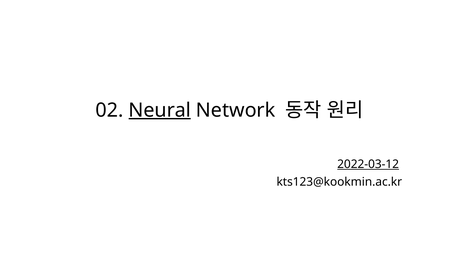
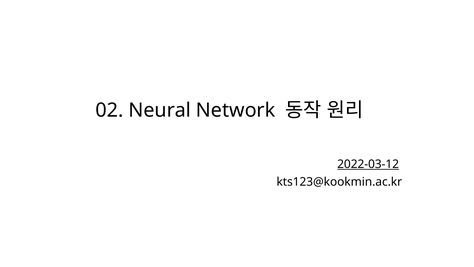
Neural underline: present -> none
